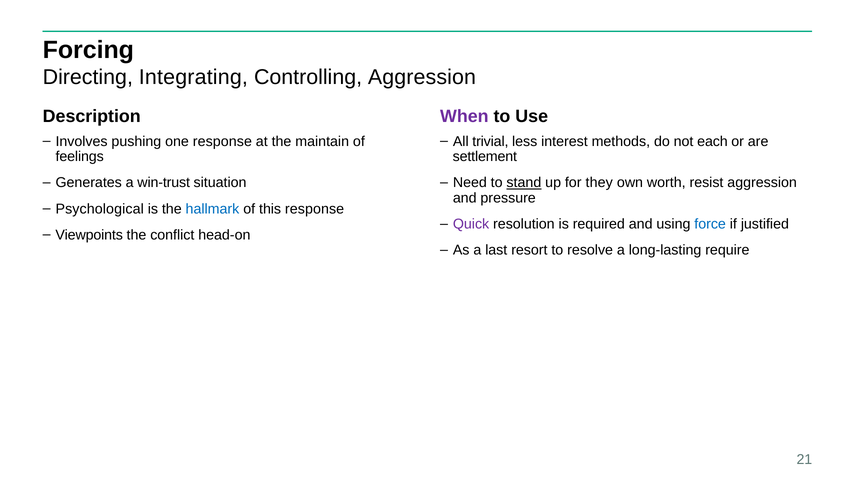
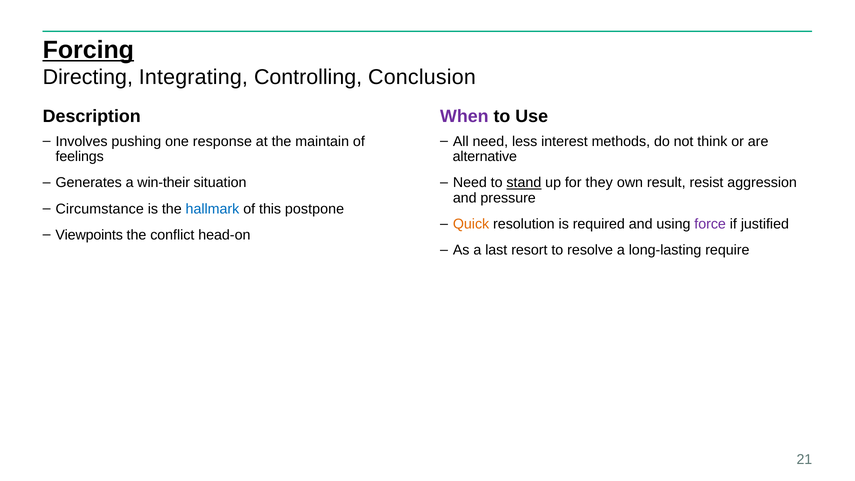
Forcing underline: none -> present
Controlling Aggression: Aggression -> Conclusion
All trivial: trivial -> need
each: each -> think
settlement: settlement -> alternative
win-trust: win-trust -> win-their
worth: worth -> result
Psychological: Psychological -> Circumstance
this response: response -> postpone
Quick colour: purple -> orange
force colour: blue -> purple
